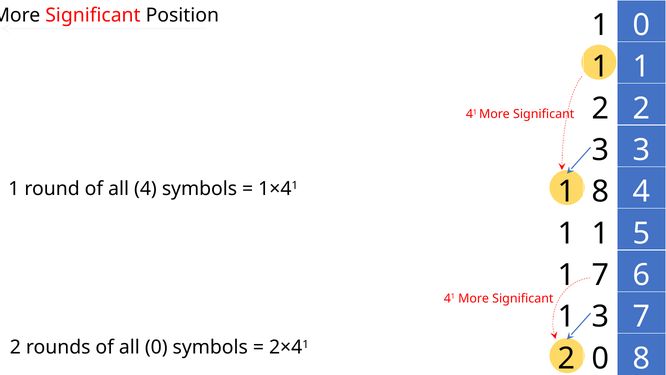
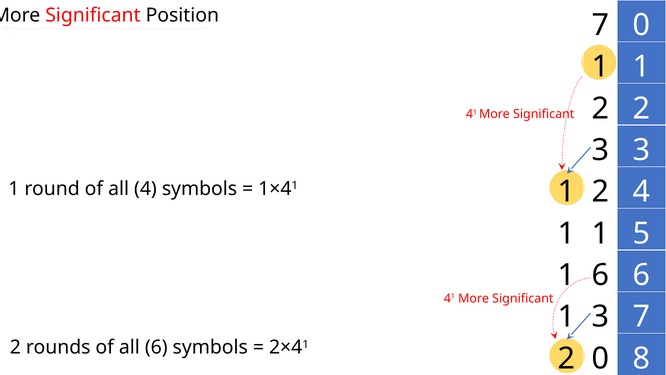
1 at (600, 25): 1 -> 7
8 at (600, 192): 8 -> 2
1 7: 7 -> 6
all 0: 0 -> 6
